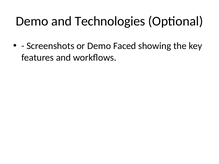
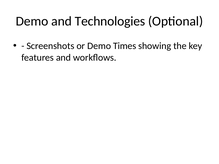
Faced: Faced -> Times
